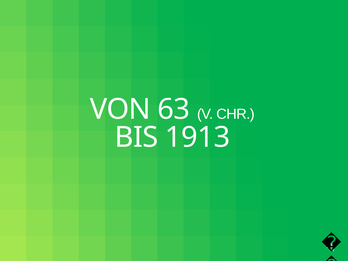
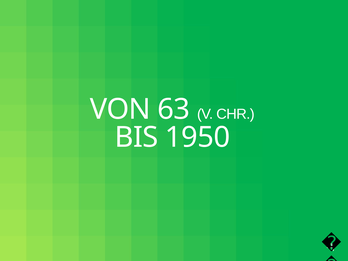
1913: 1913 -> 1950
